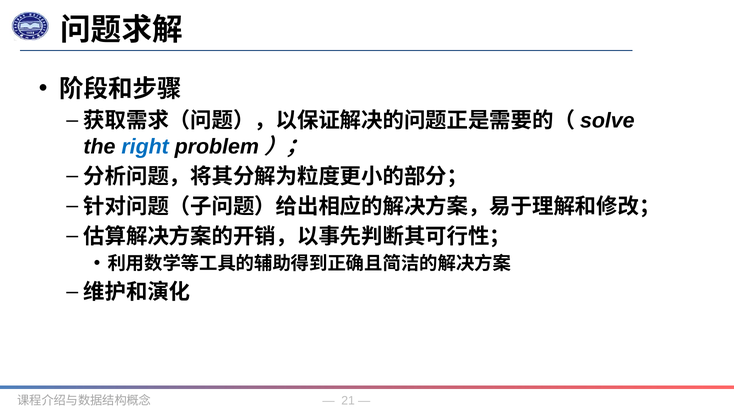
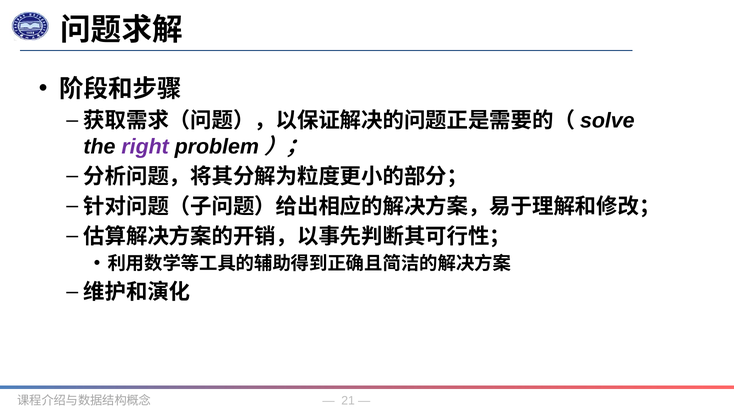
right colour: blue -> purple
